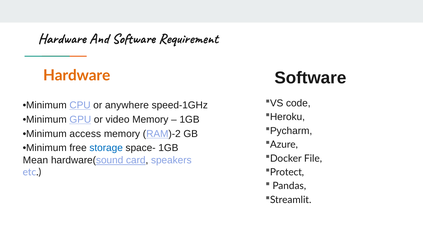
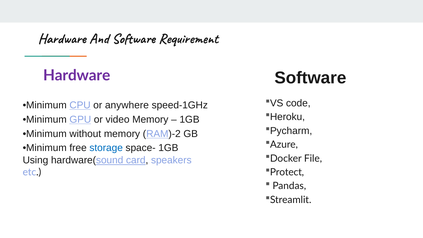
Hardware at (77, 76) colour: orange -> purple
access: access -> without
Mean: Mean -> Using
